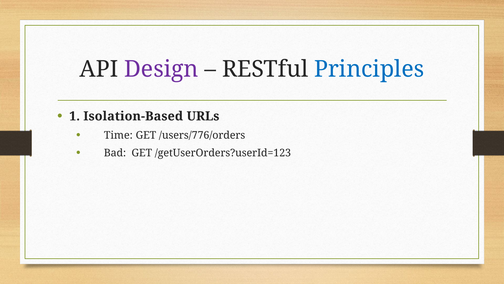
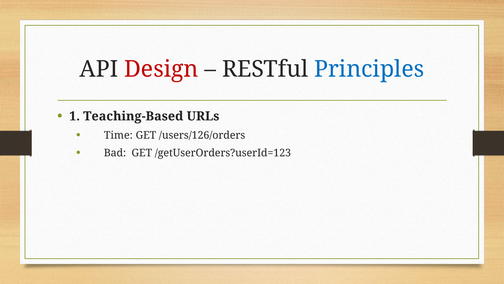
Design colour: purple -> red
Isolation-Based: Isolation-Based -> Teaching-Based
/users/776/orders: /users/776/orders -> /users/126/orders
